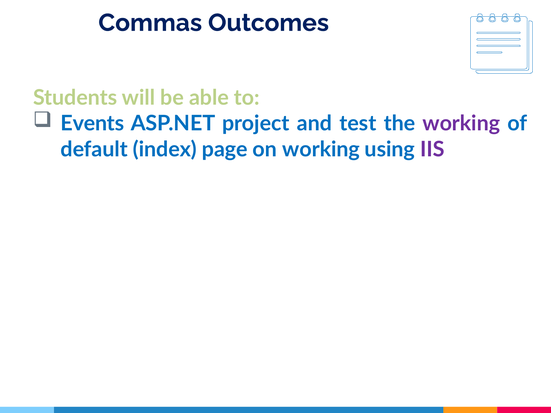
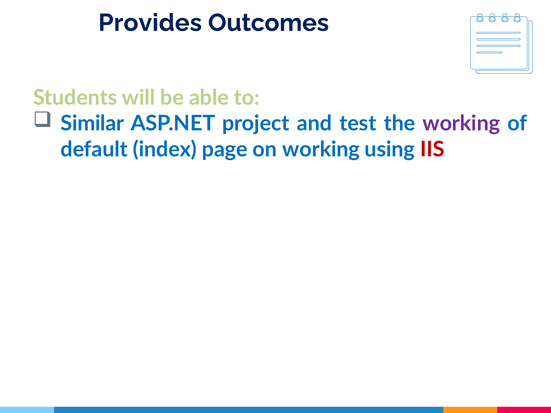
Commas: Commas -> Provides
Events: Events -> Similar
IIS colour: purple -> red
